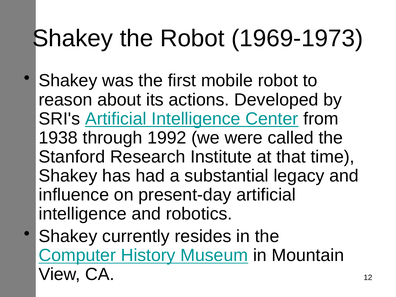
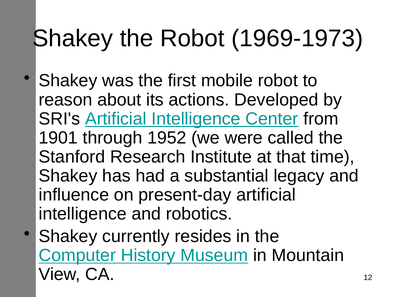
1938: 1938 -> 1901
1992: 1992 -> 1952
